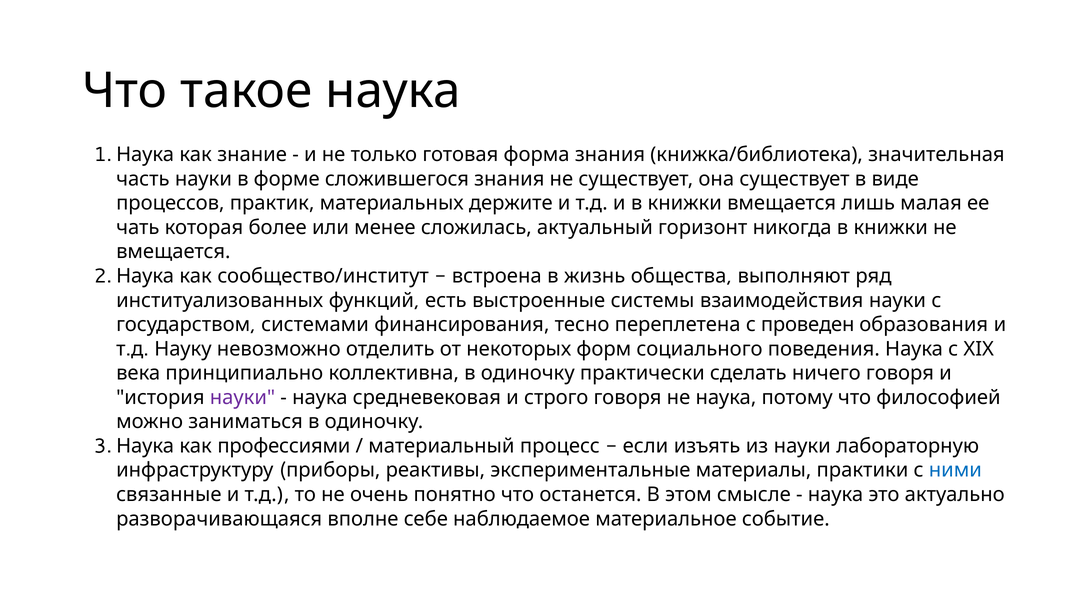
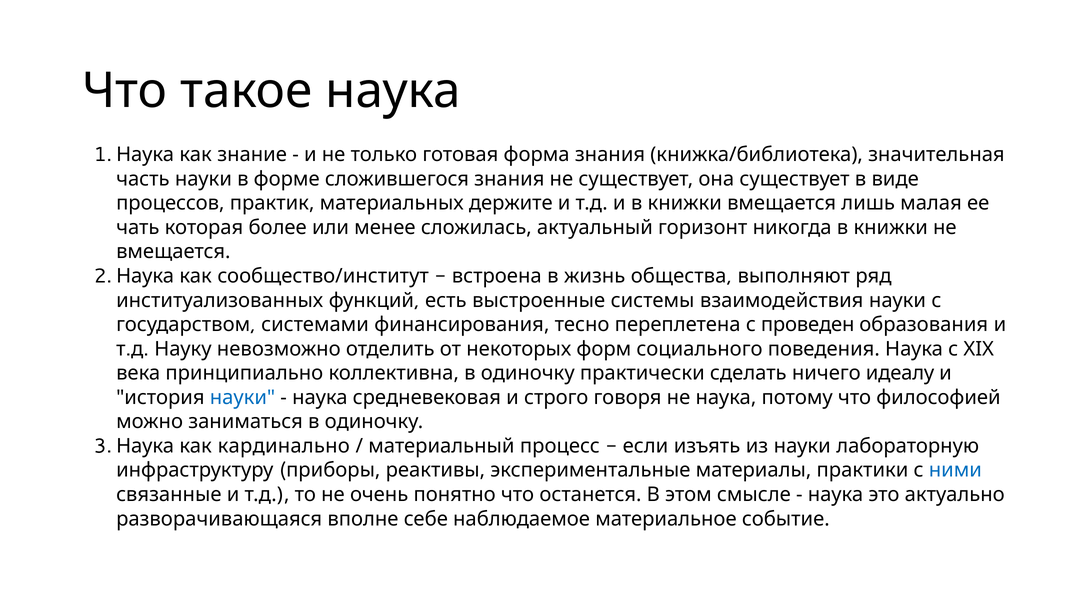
ничего говоря: говоря -> идеалу
науки at (242, 397) colour: purple -> blue
профессиями: профессиями -> кардинально
